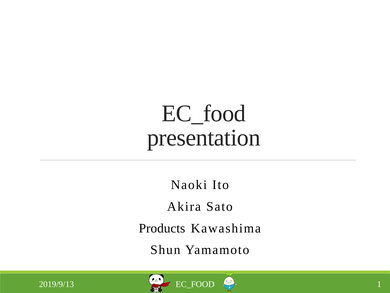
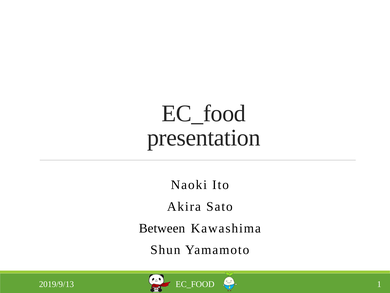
Products: Products -> Between
